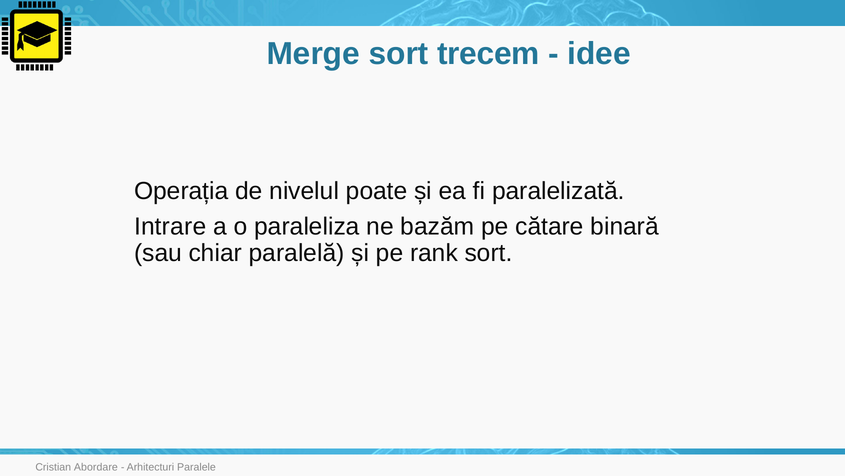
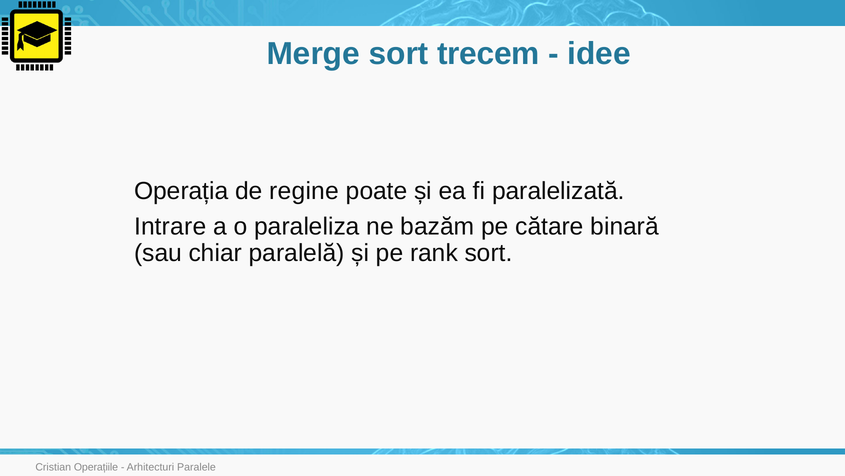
nivelul: nivelul -> regine
Abordare: Abordare -> Operațiile
